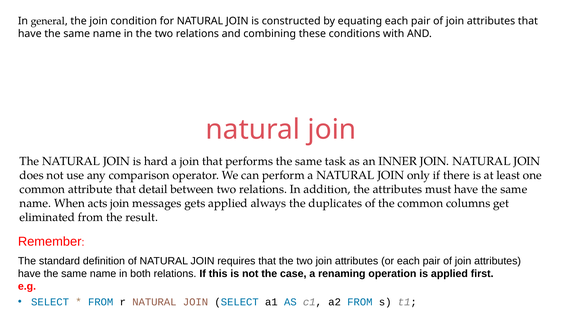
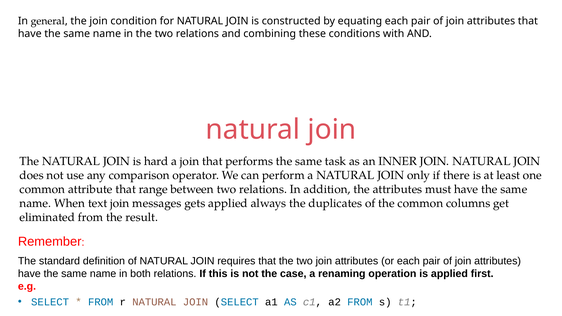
detail: detail -> range
acts: acts -> text
